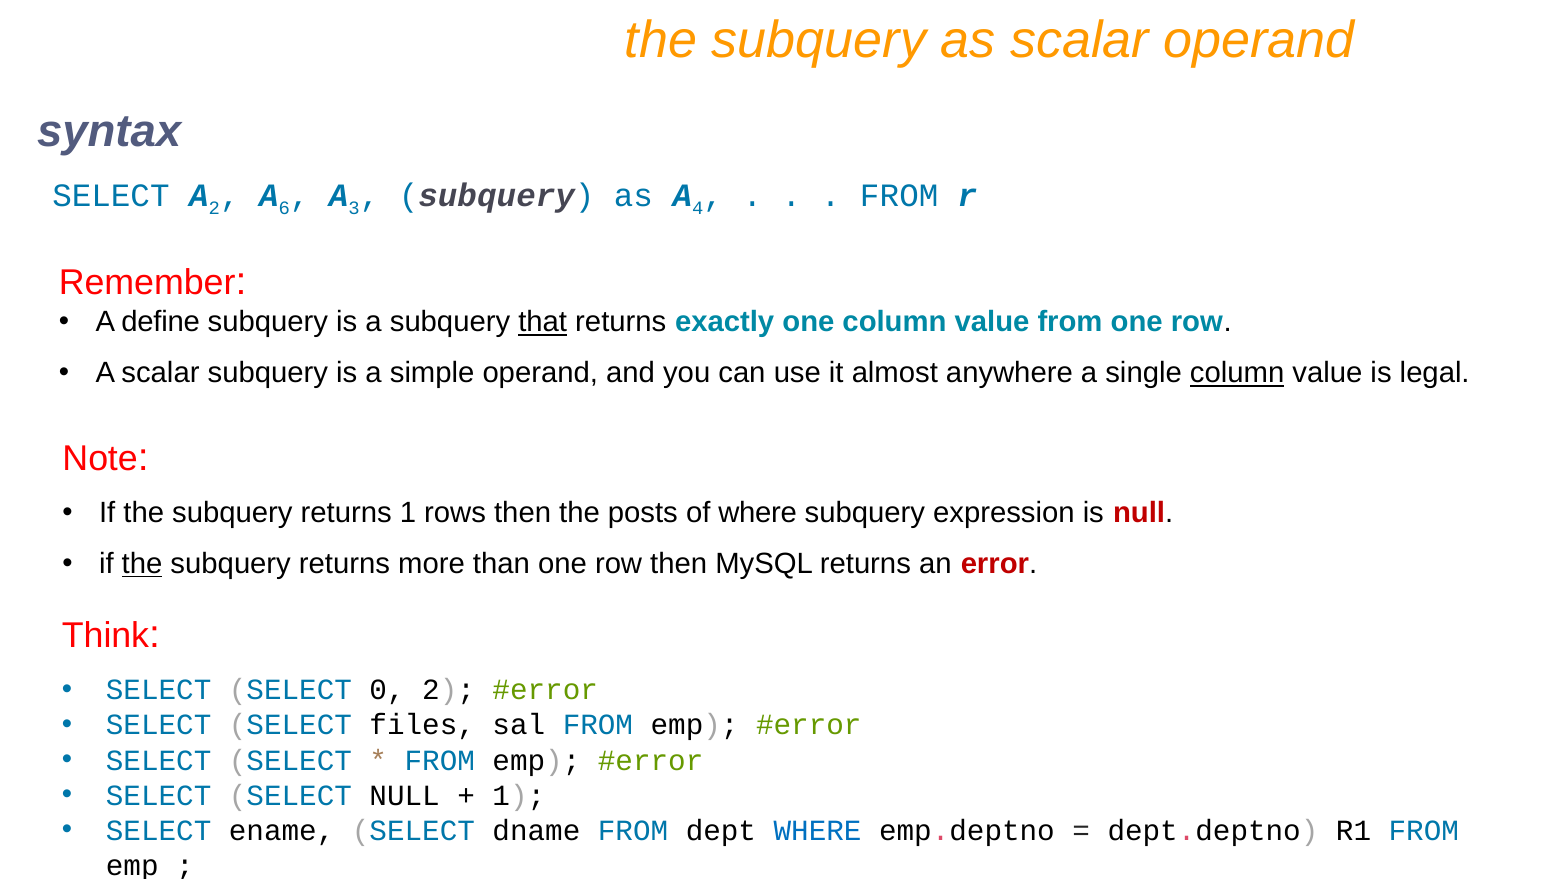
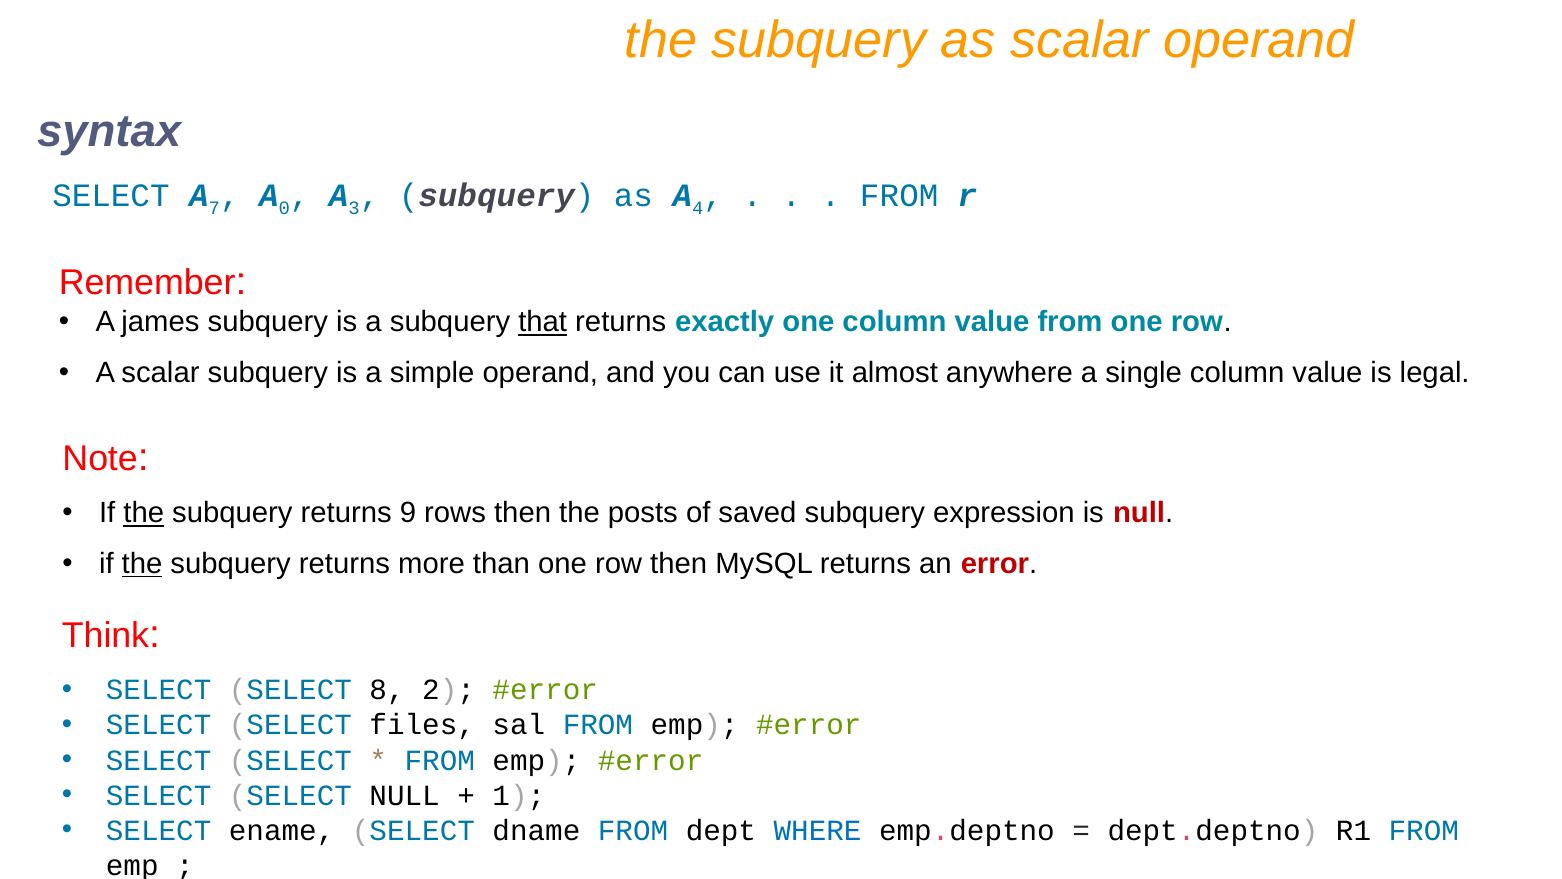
A 2: 2 -> 7
6: 6 -> 0
define: define -> james
column at (1237, 373) underline: present -> none
the at (144, 513) underline: none -> present
returns 1: 1 -> 9
of where: where -> saved
0: 0 -> 8
